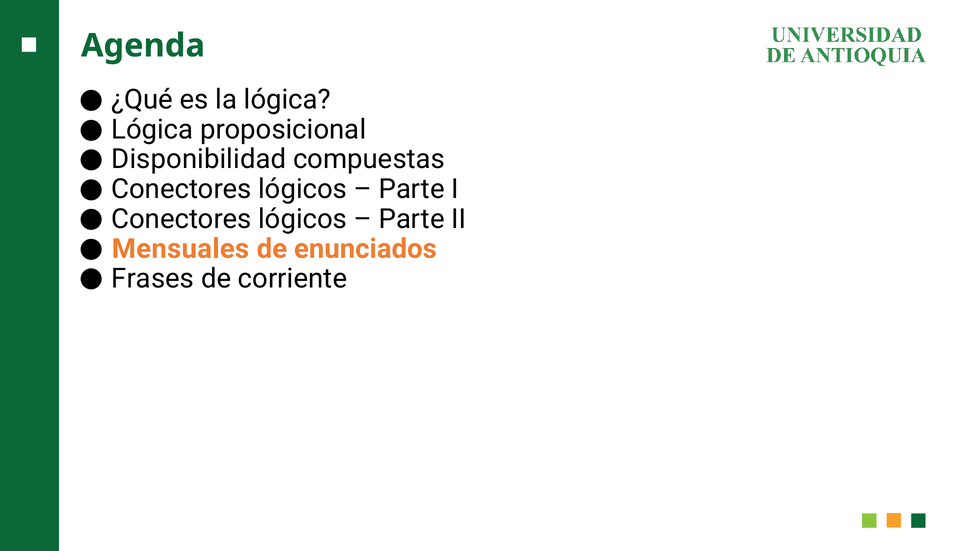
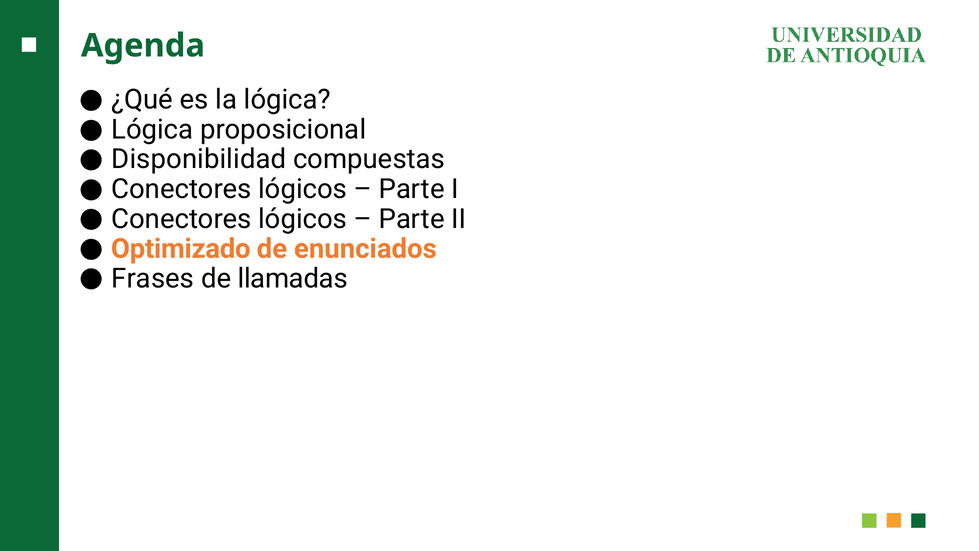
Mensuales: Mensuales -> Optimizado
corriente: corriente -> llamadas
